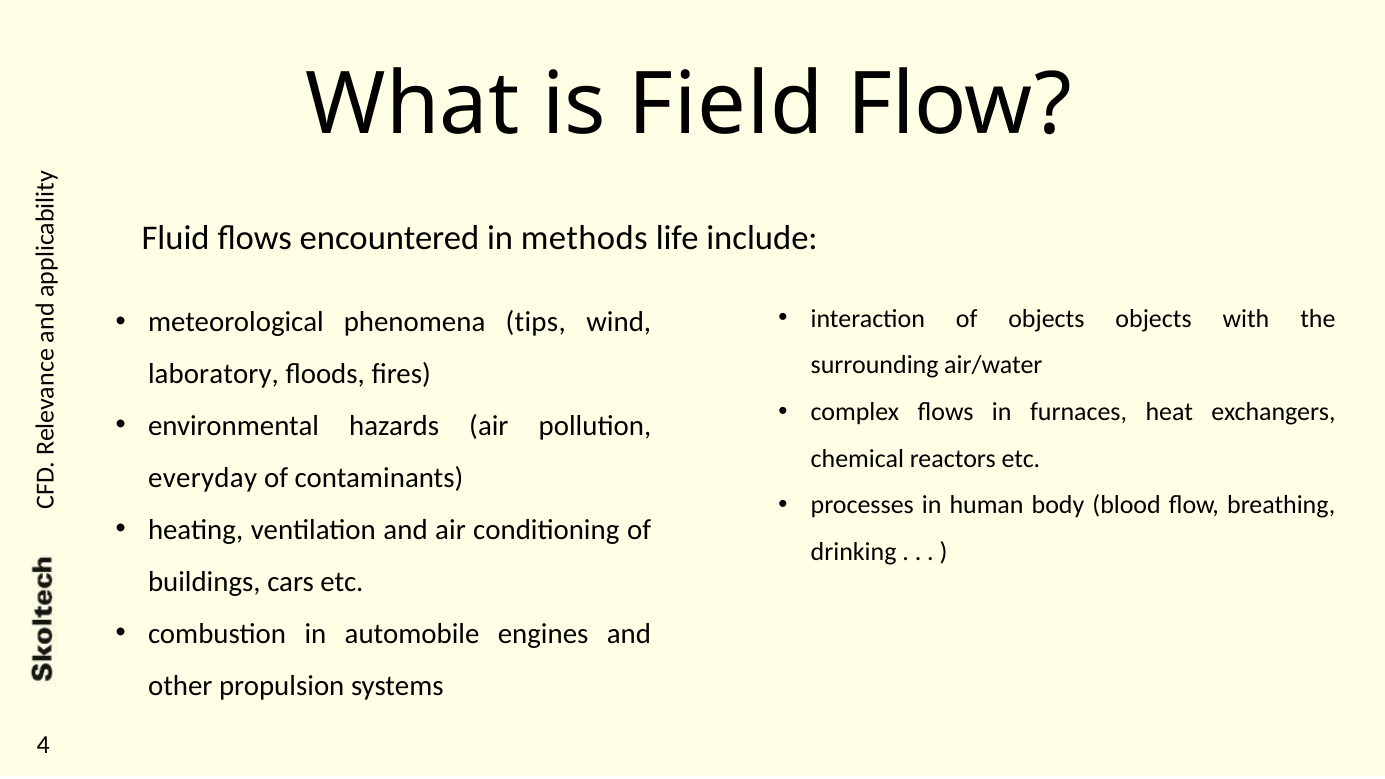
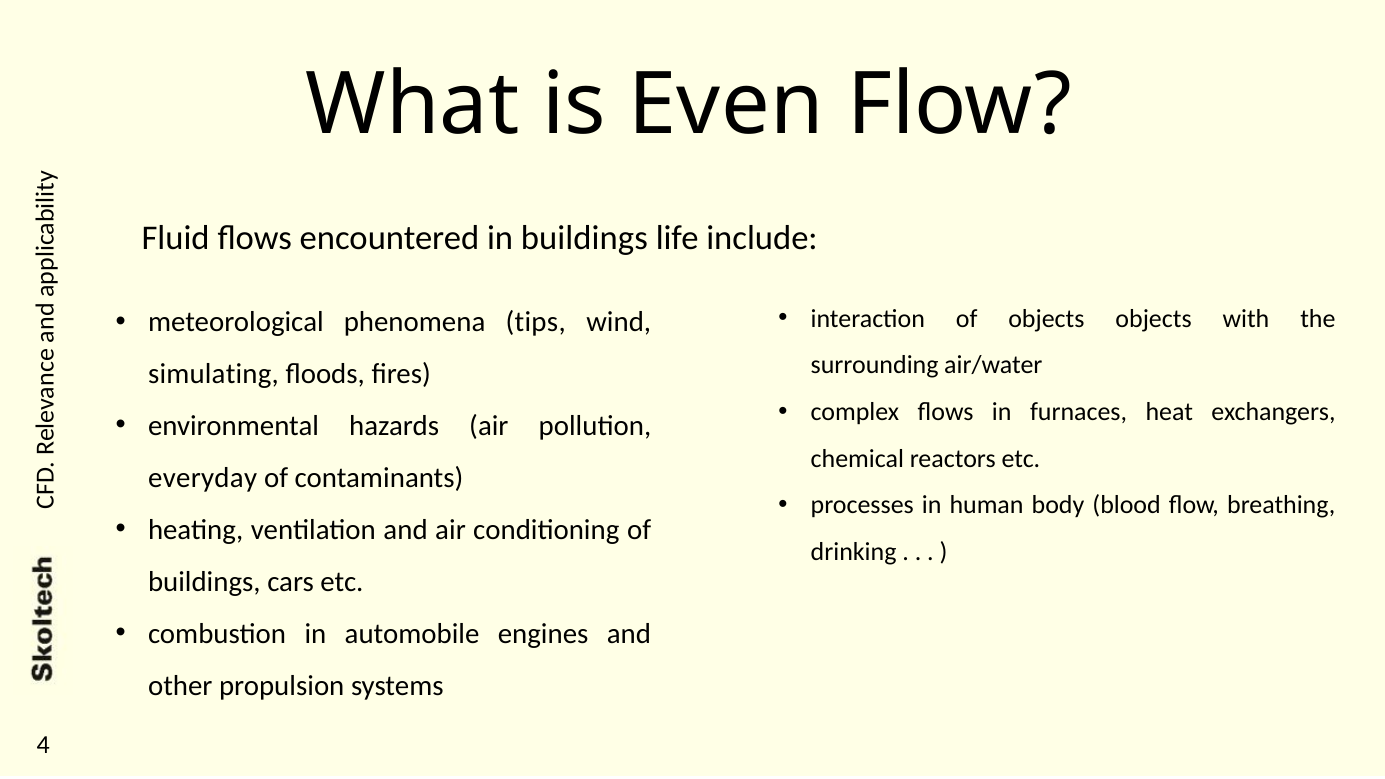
Field: Field -> Even
in methods: methods -> buildings
laboratory: laboratory -> simulating
